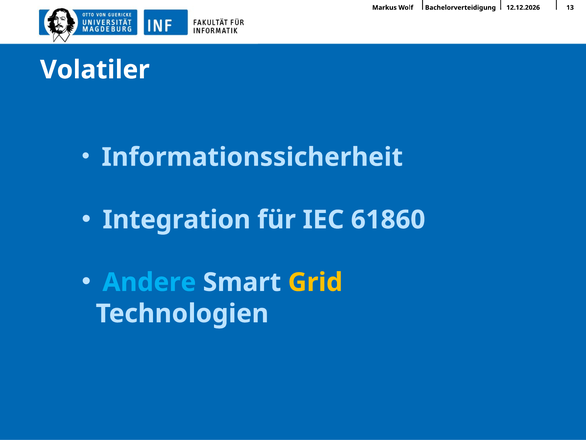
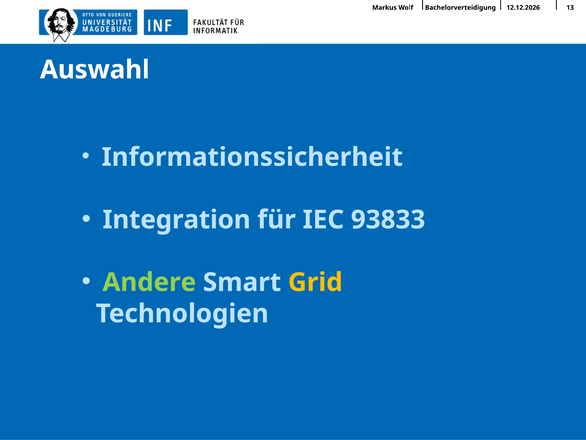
Volatiler: Volatiler -> Auswahl
61860: 61860 -> 93833
Andere colour: light blue -> light green
